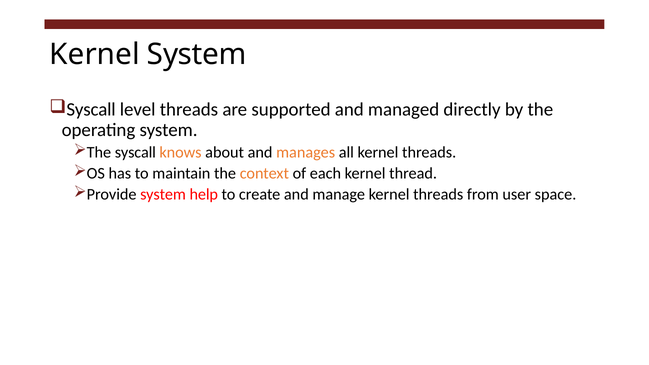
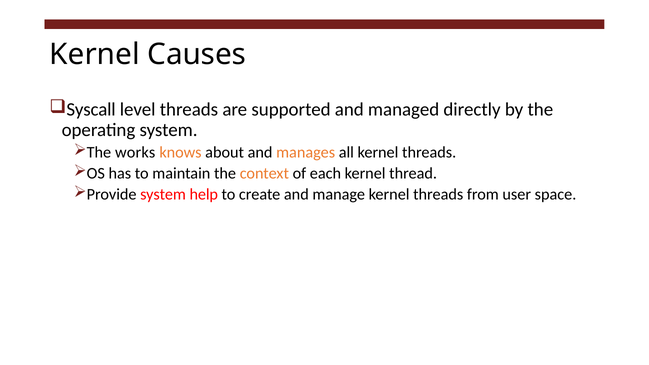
Kernel System: System -> Causes
The syscall: syscall -> works
